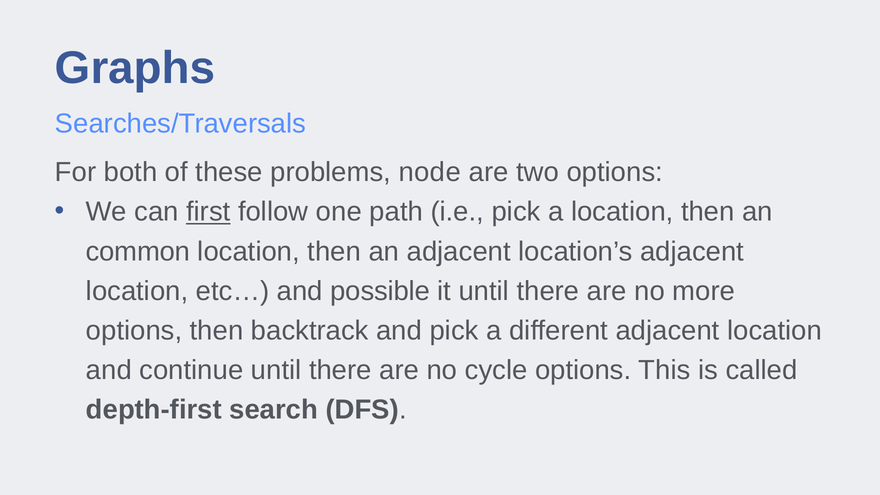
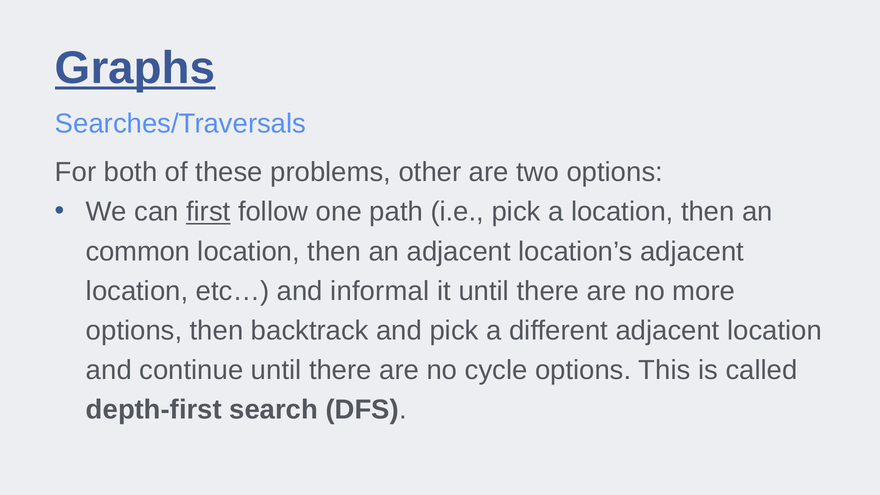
Graphs underline: none -> present
node: node -> other
possible: possible -> informal
